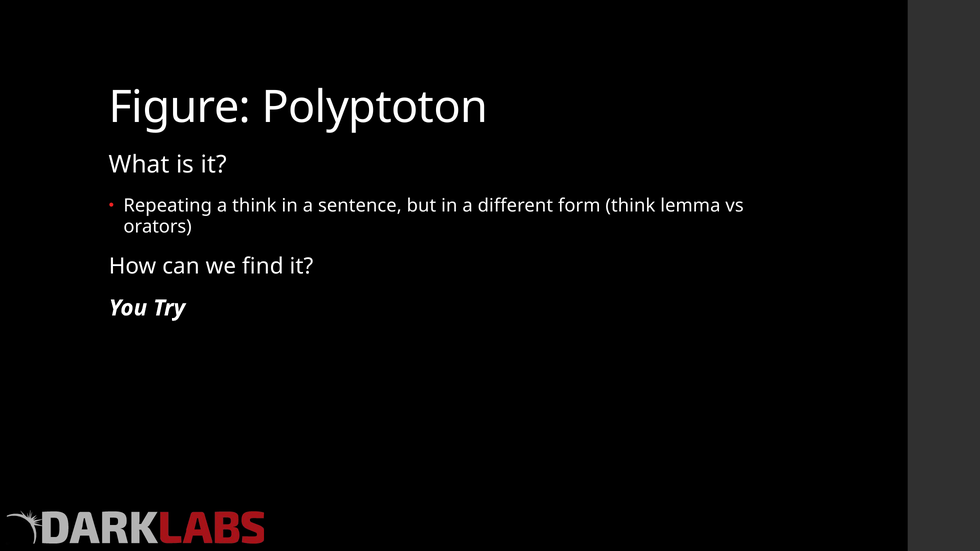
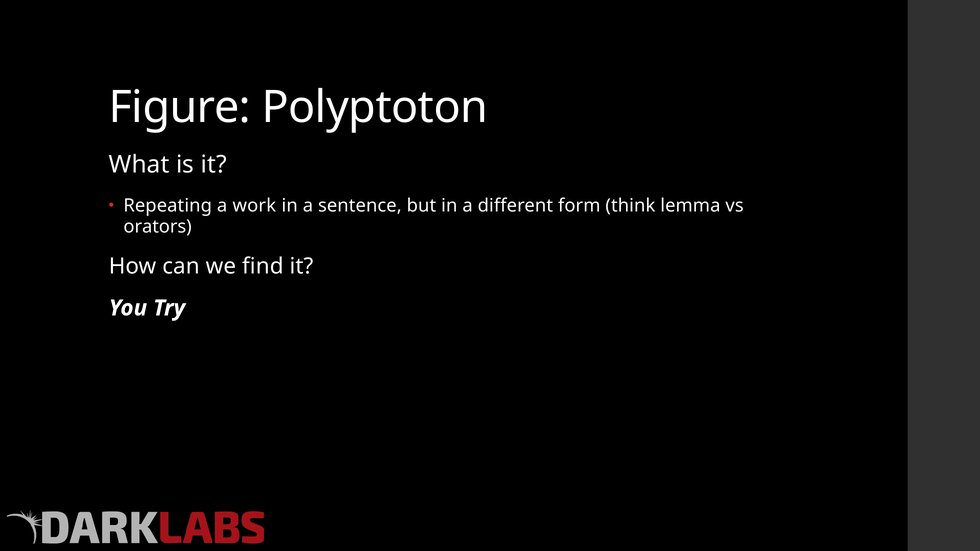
a think: think -> work
